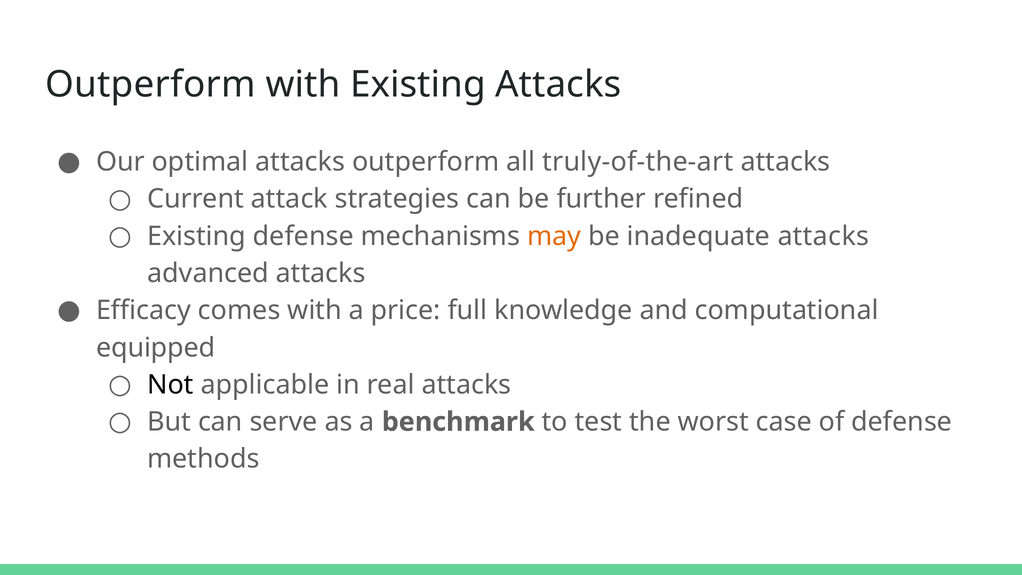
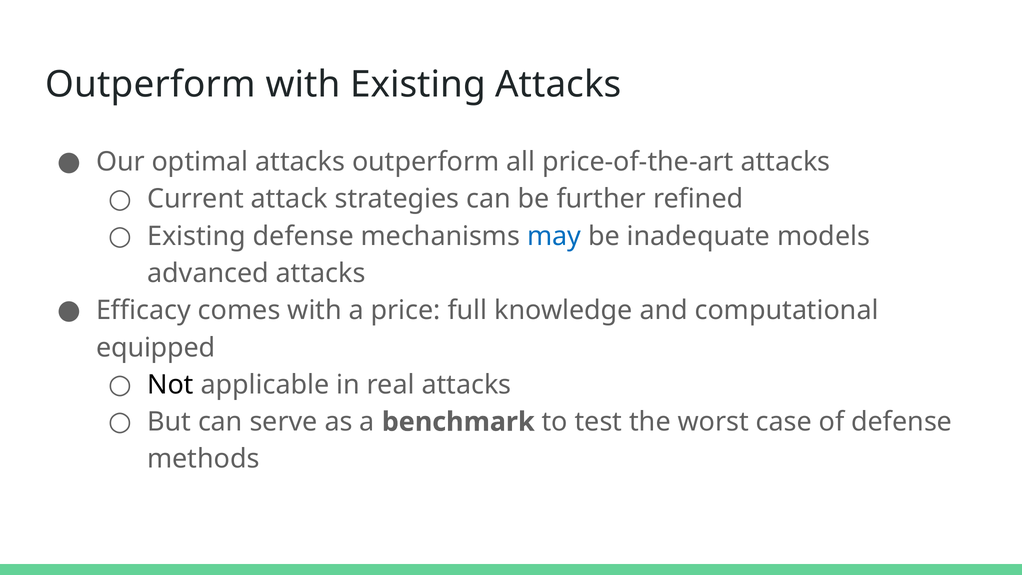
truly-of-the-art: truly-of-the-art -> price-of-the-art
may colour: orange -> blue
inadequate attacks: attacks -> models
